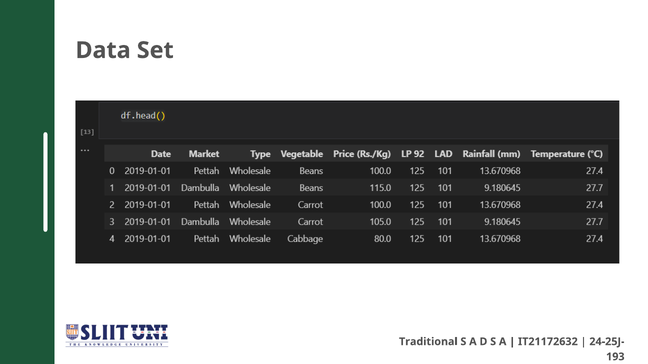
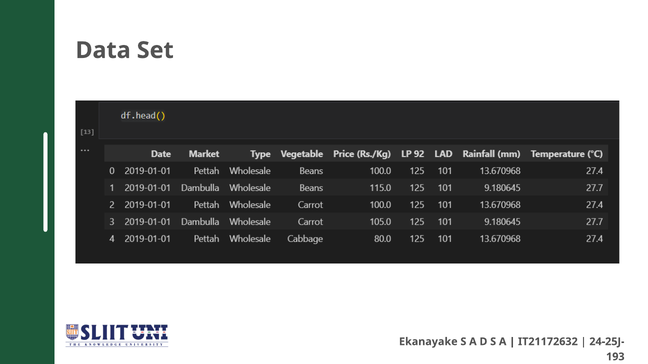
Traditional: Traditional -> Ekanayake
